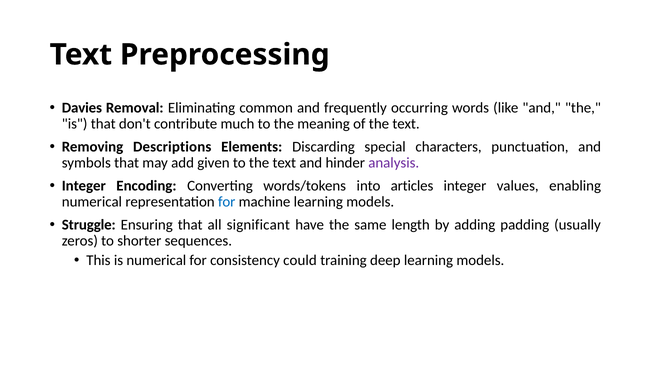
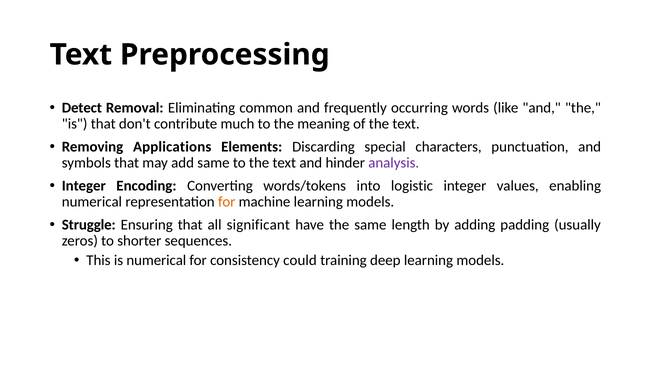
Davies: Davies -> Detect
Descriptions: Descriptions -> Applications
add given: given -> same
articles: articles -> logistic
for at (227, 202) colour: blue -> orange
